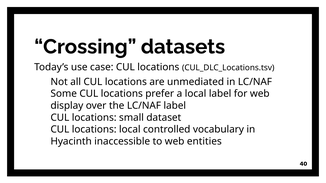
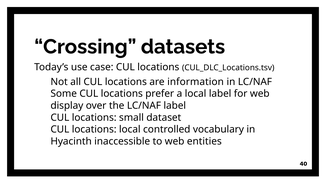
unmediated: unmediated -> information
